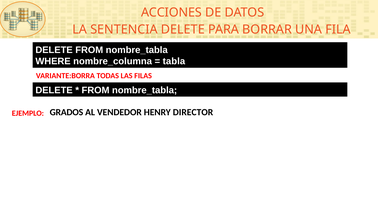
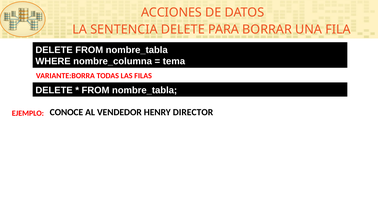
tabla: tabla -> tema
GRADOS: GRADOS -> CONOCE
